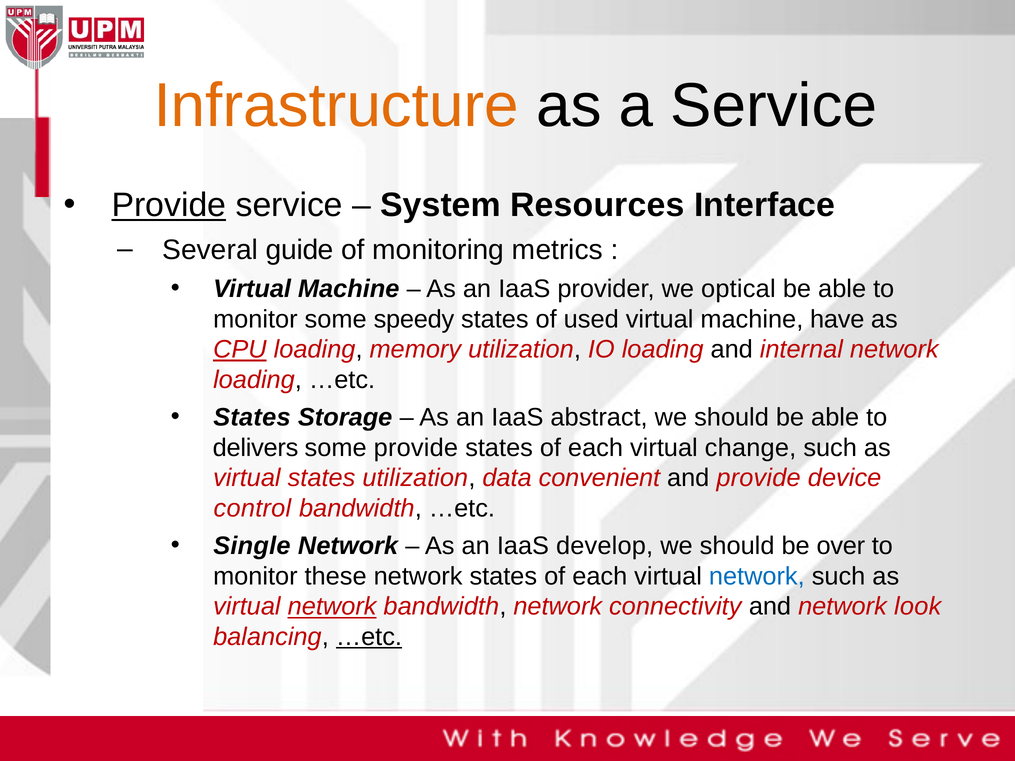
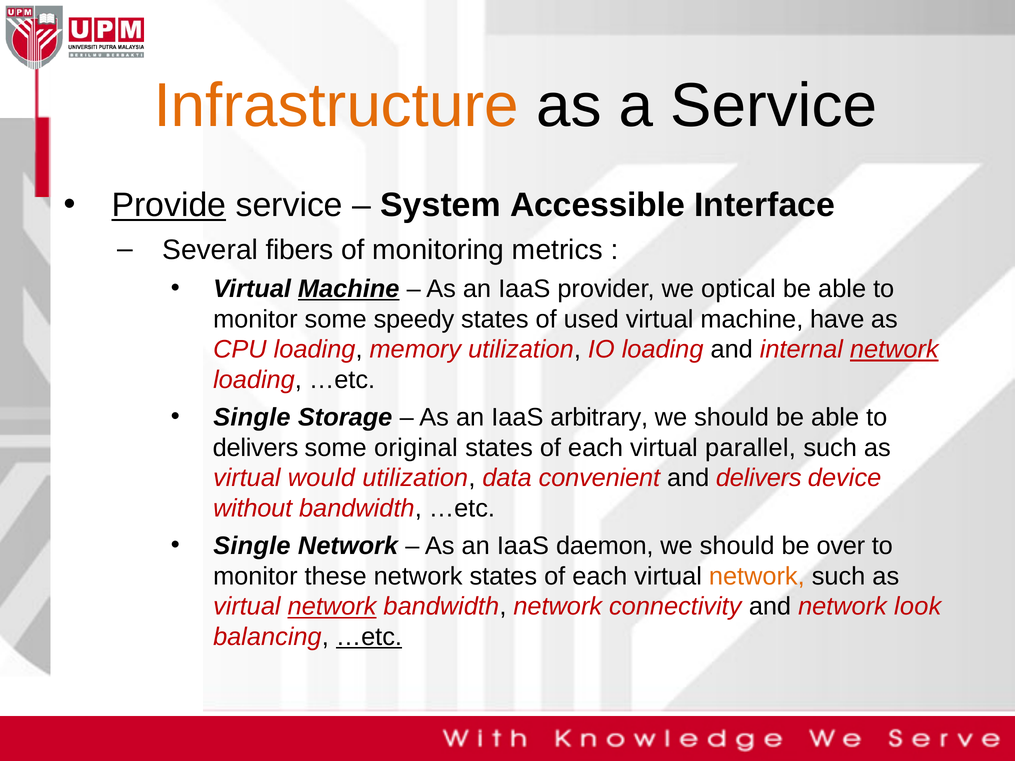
Resources: Resources -> Accessible
guide: guide -> fibers
Machine at (349, 289) underline: none -> present
CPU underline: present -> none
network at (894, 350) underline: none -> present
States at (252, 417): States -> Single
abstract: abstract -> arbitrary
some provide: provide -> original
change: change -> parallel
virtual states: states -> would
and provide: provide -> delivers
control: control -> without
develop: develop -> daemon
network at (757, 576) colour: blue -> orange
